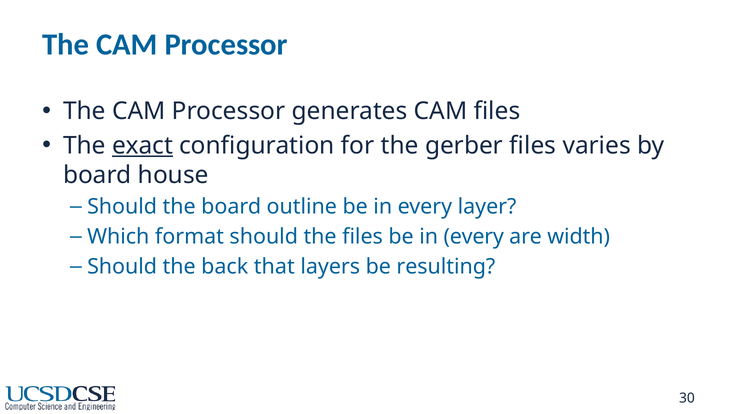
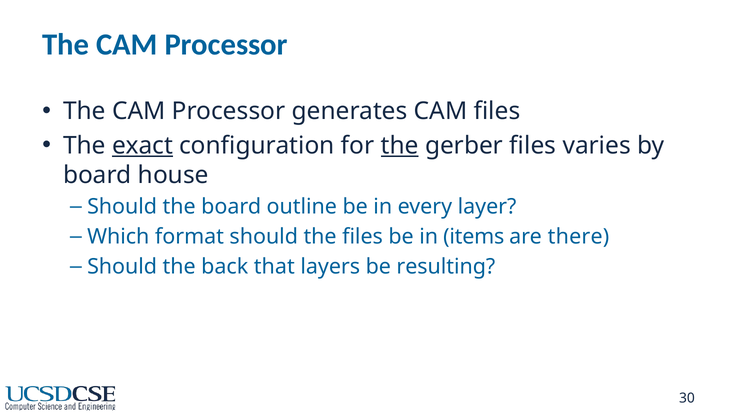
the at (400, 146) underline: none -> present
files be in every: every -> items
width: width -> there
